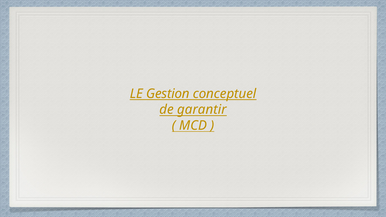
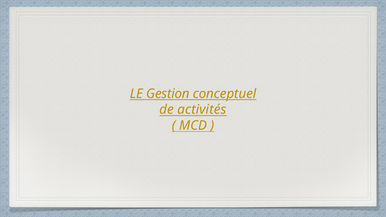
garantir: garantir -> activités
